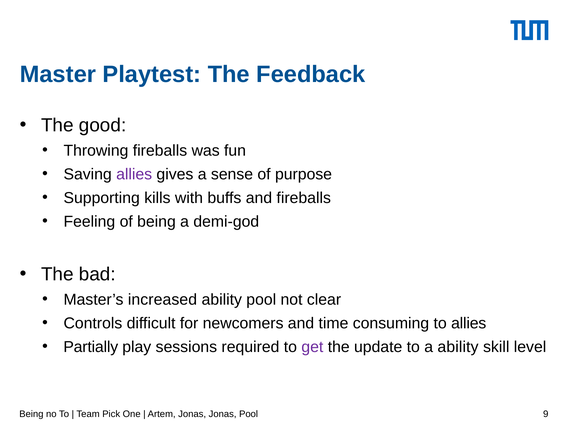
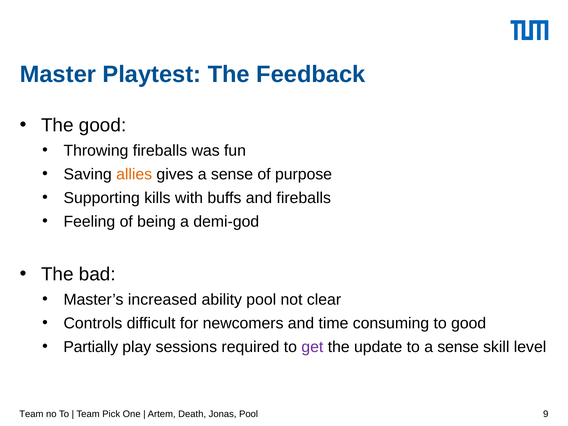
allies at (134, 174) colour: purple -> orange
to allies: allies -> good
to a ability: ability -> sense
Being at (31, 414): Being -> Team
Artem Jonas: Jonas -> Death
